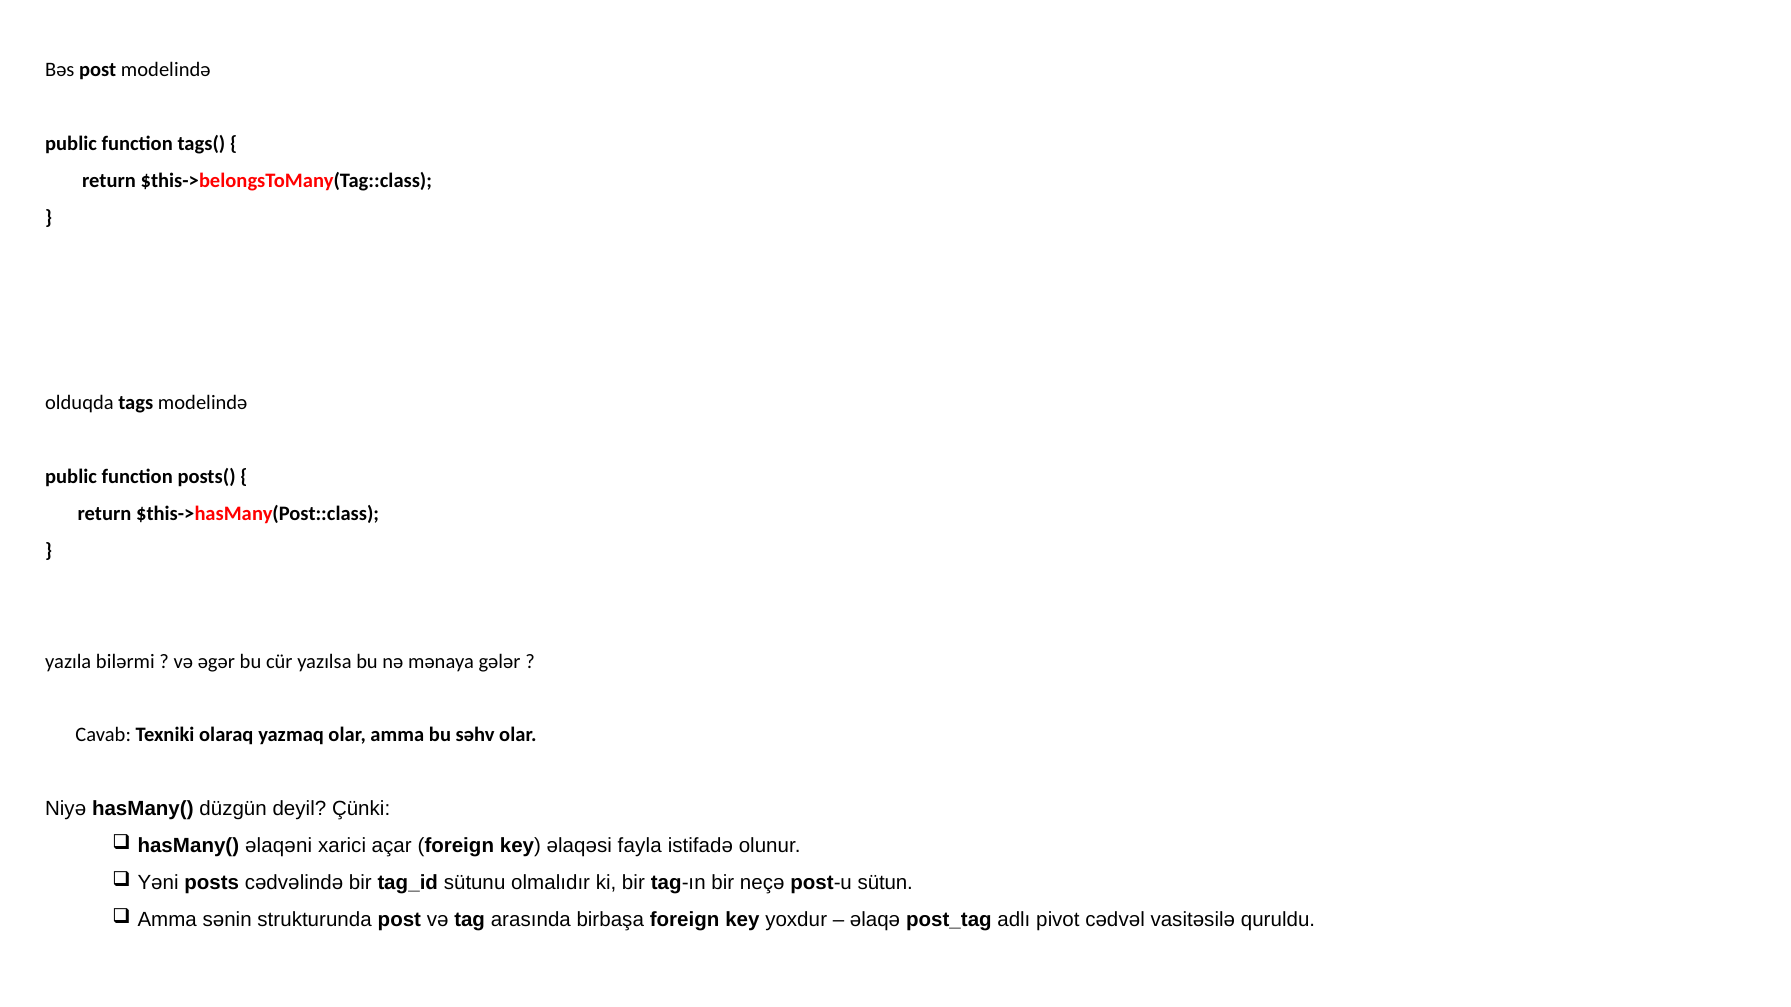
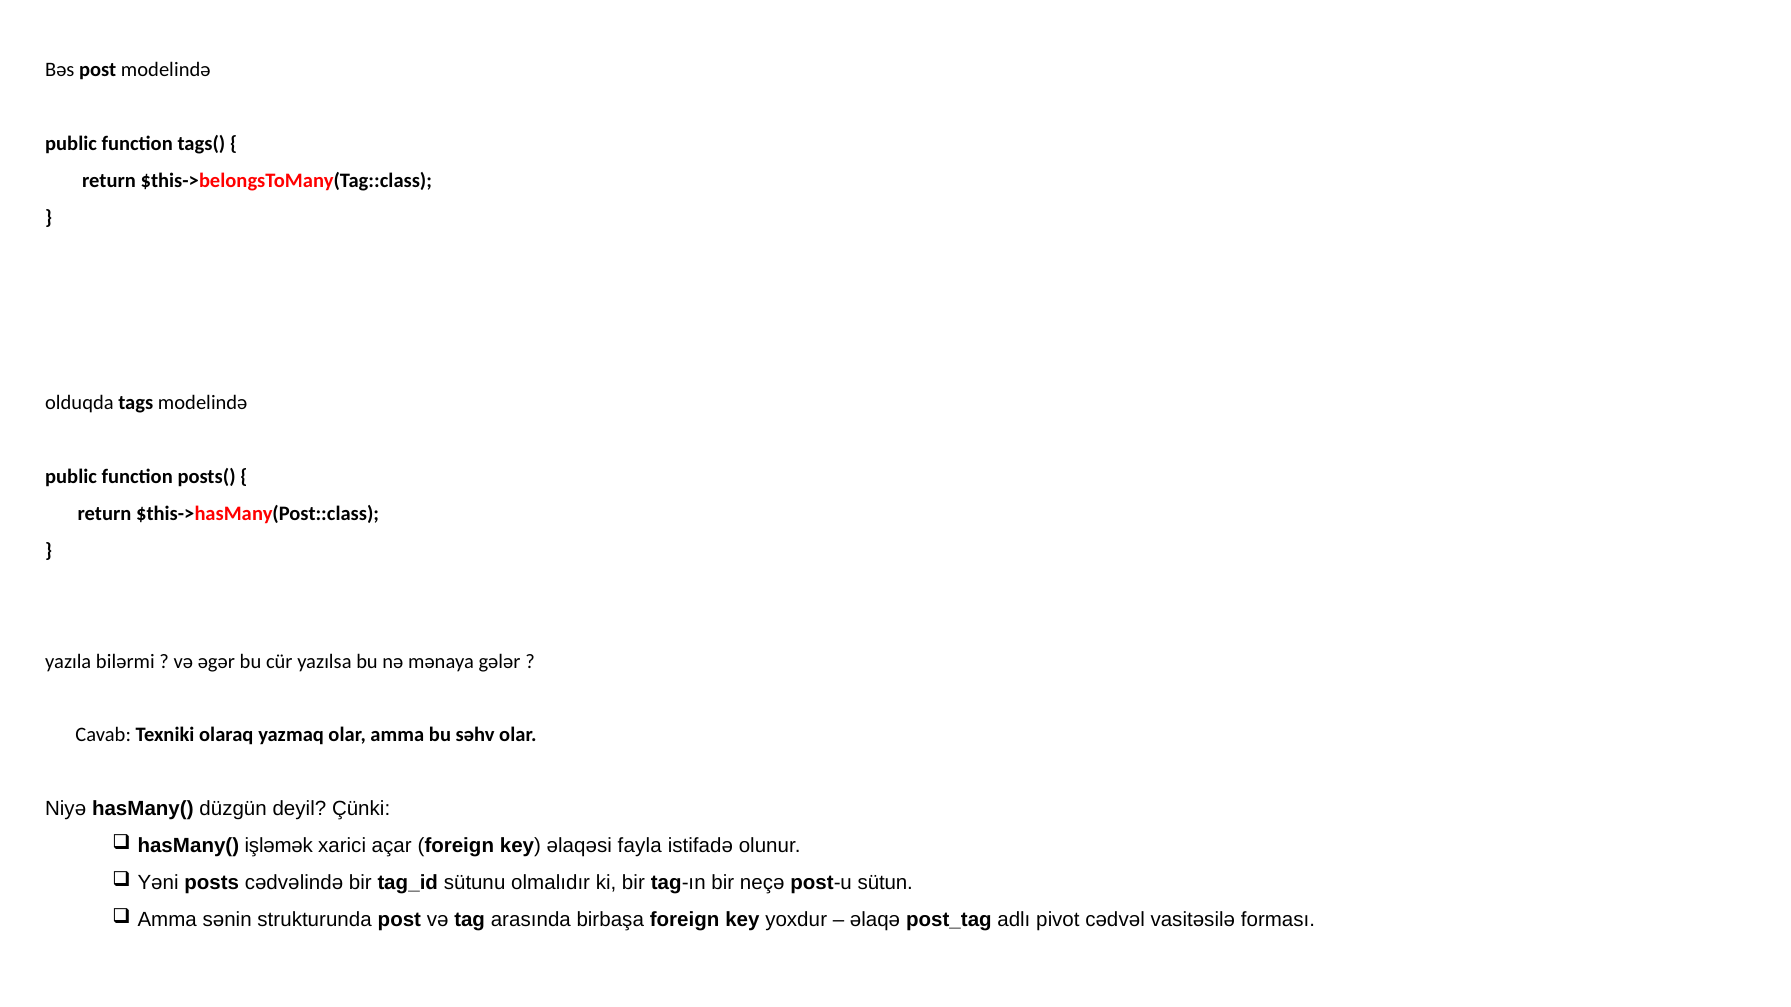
əlaqəni: əlaqəni -> işləmək
quruldu: quruldu -> forması
